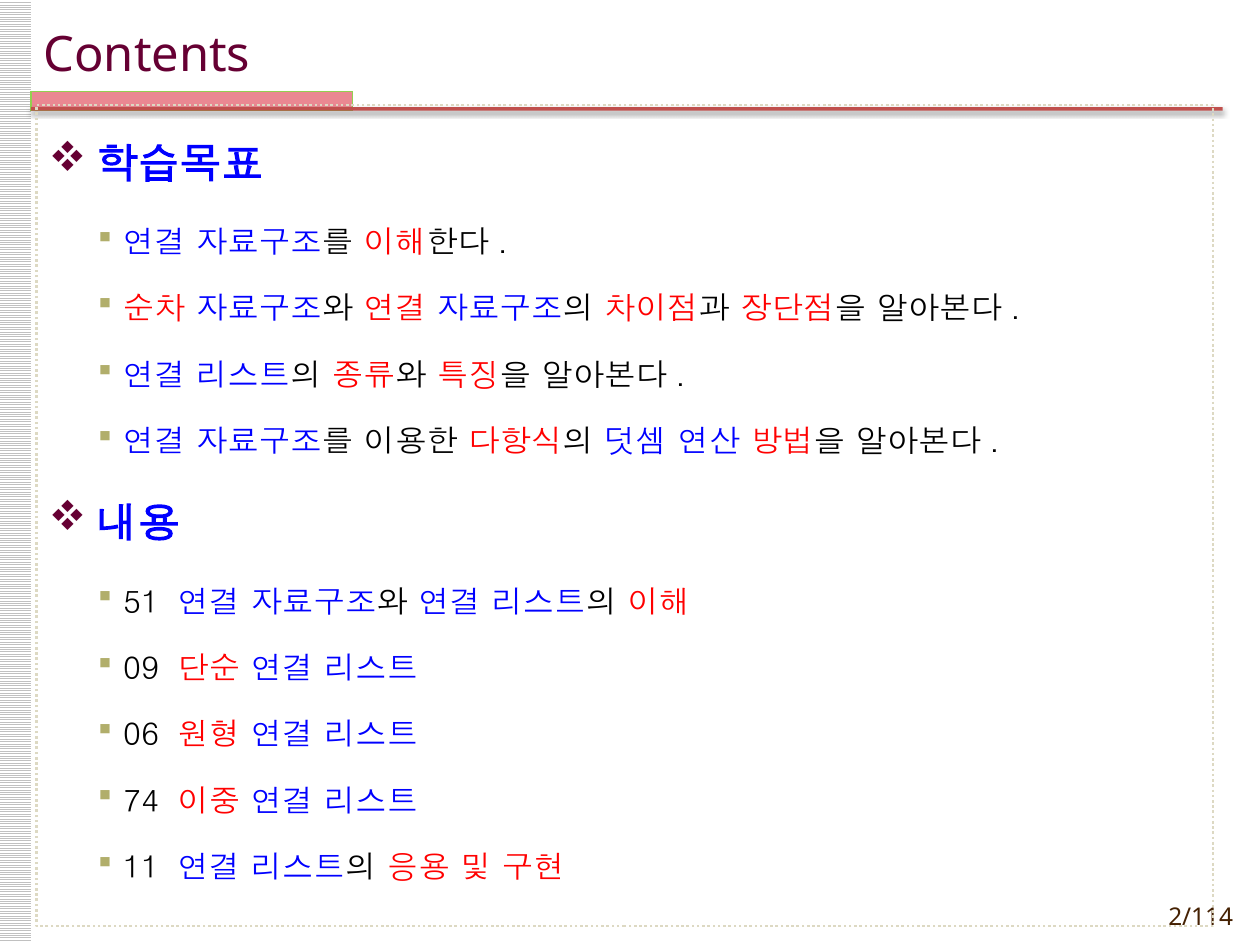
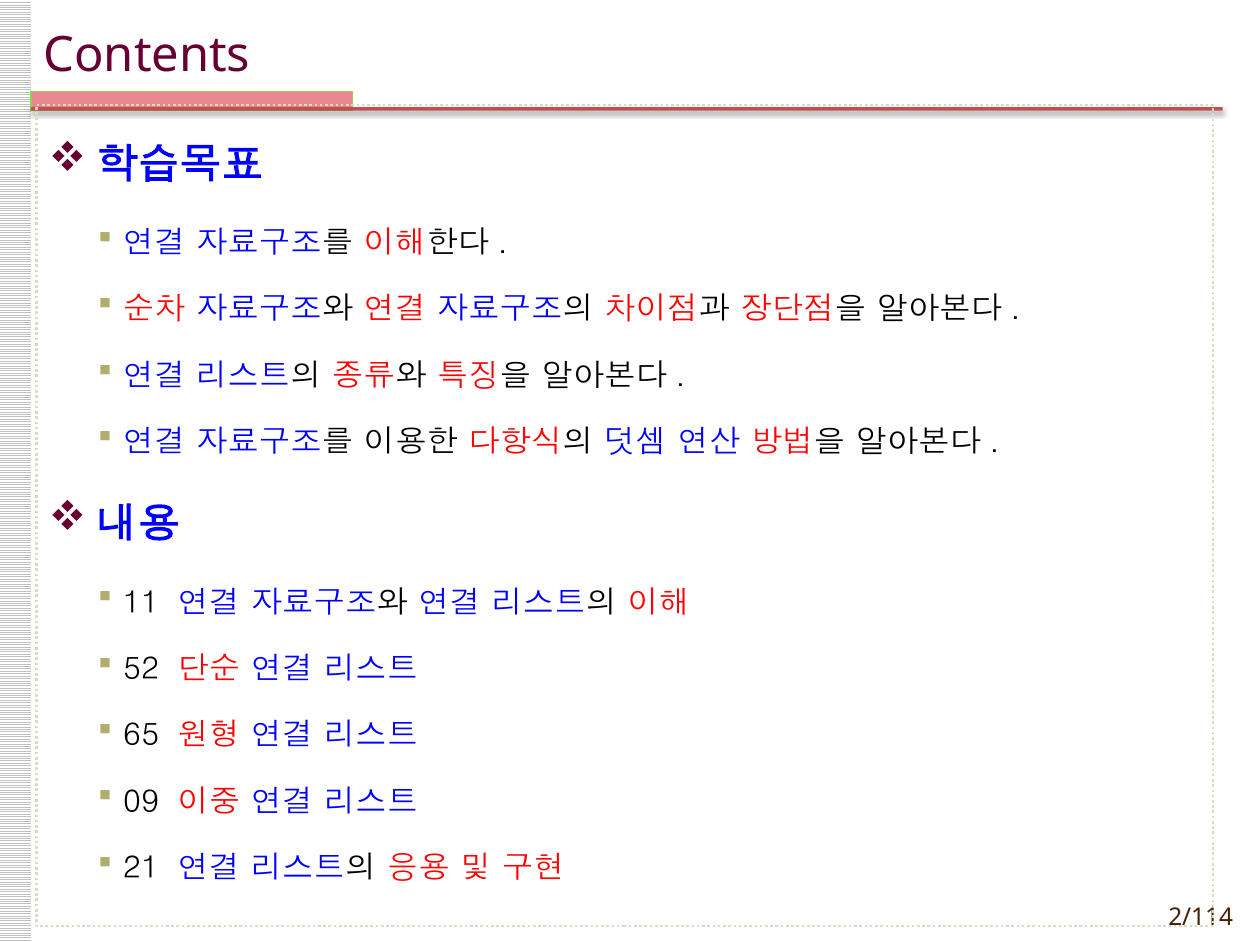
51: 51 -> 11
09: 09 -> 52
06: 06 -> 65
74: 74 -> 09
11: 11 -> 21
